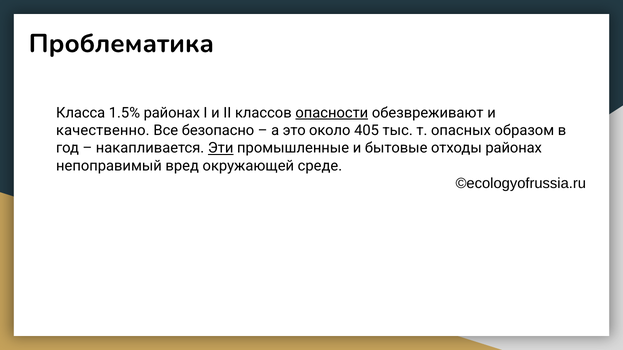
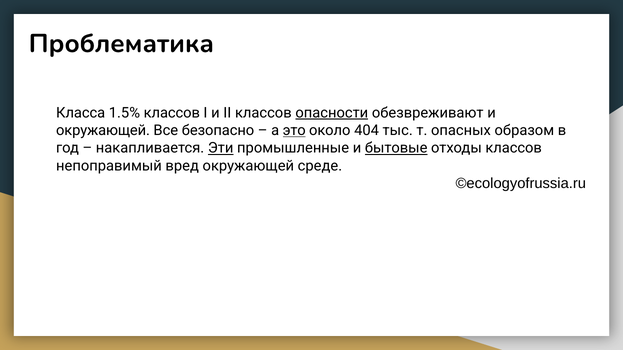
1.5% районах: районах -> классов
качественно at (103, 131): качественно -> окружающей
это underline: none -> present
405: 405 -> 404
бытовые underline: none -> present
отходы районах: районах -> классов
